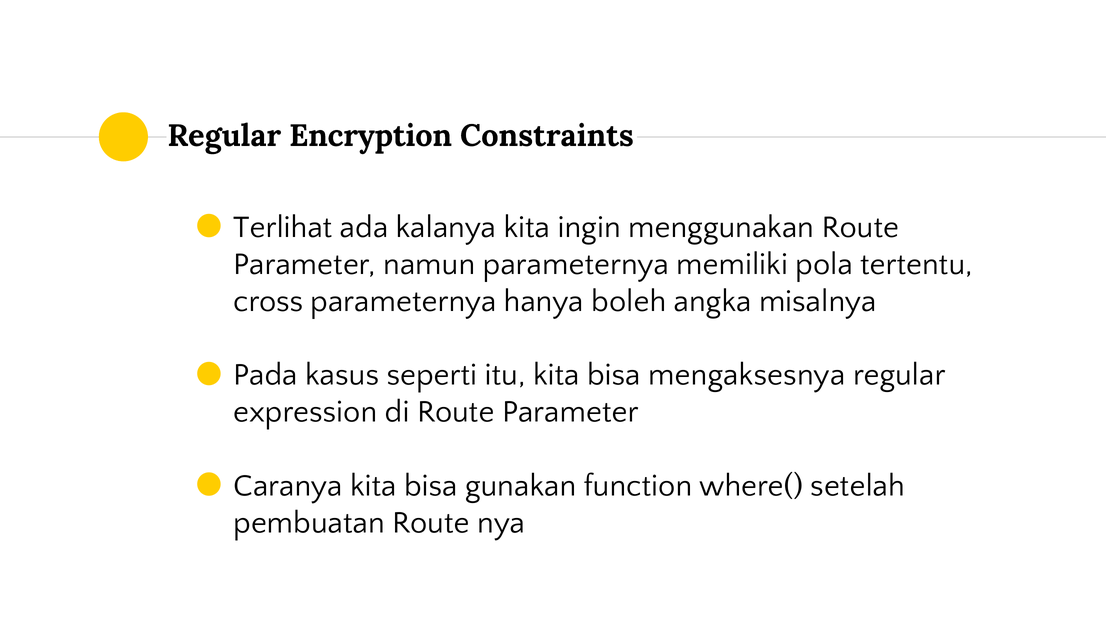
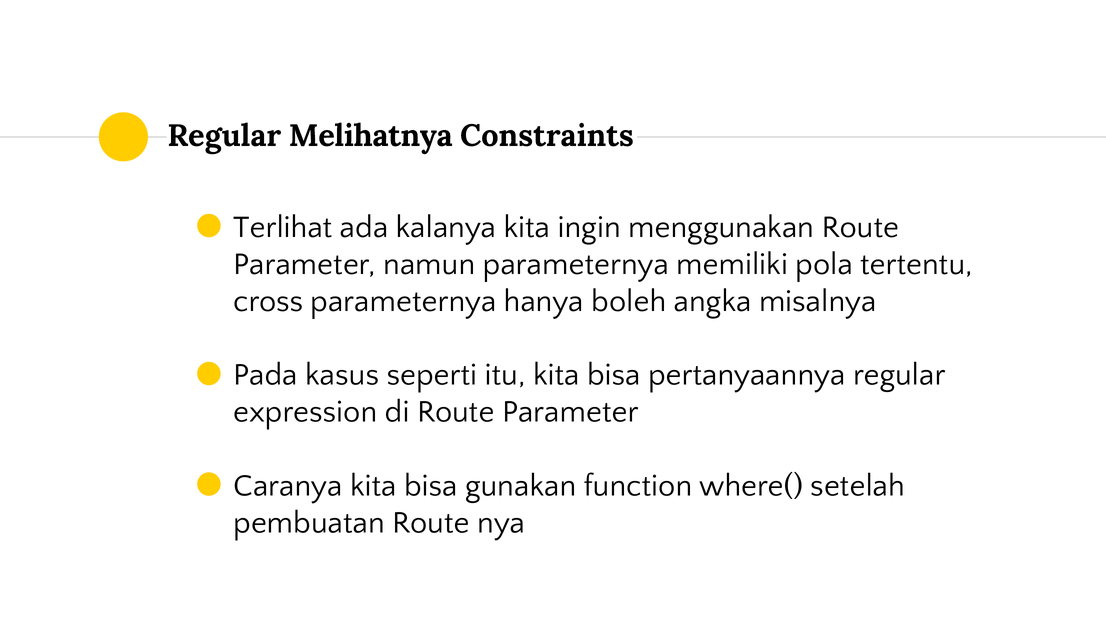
Encryption: Encryption -> Melihatnya
mengaksesnya: mengaksesnya -> pertanyaannya
